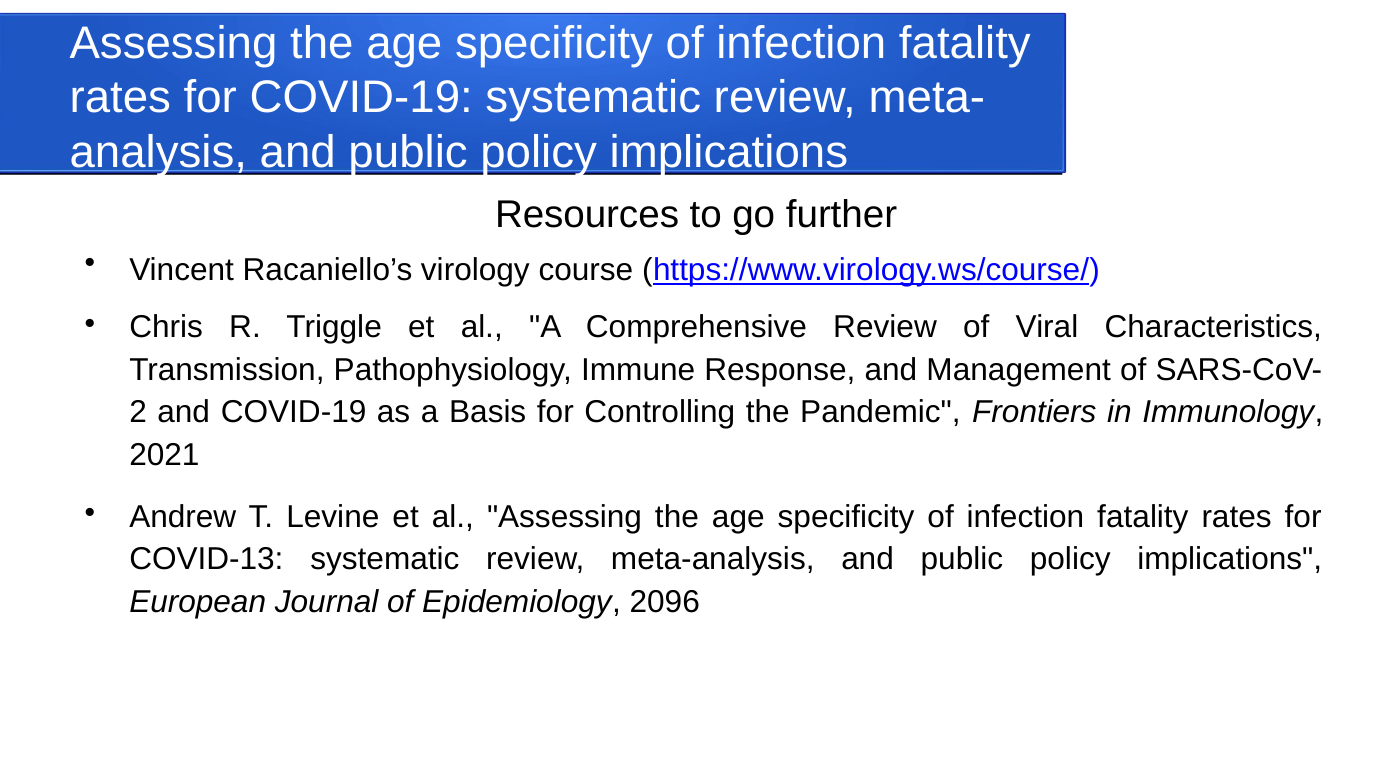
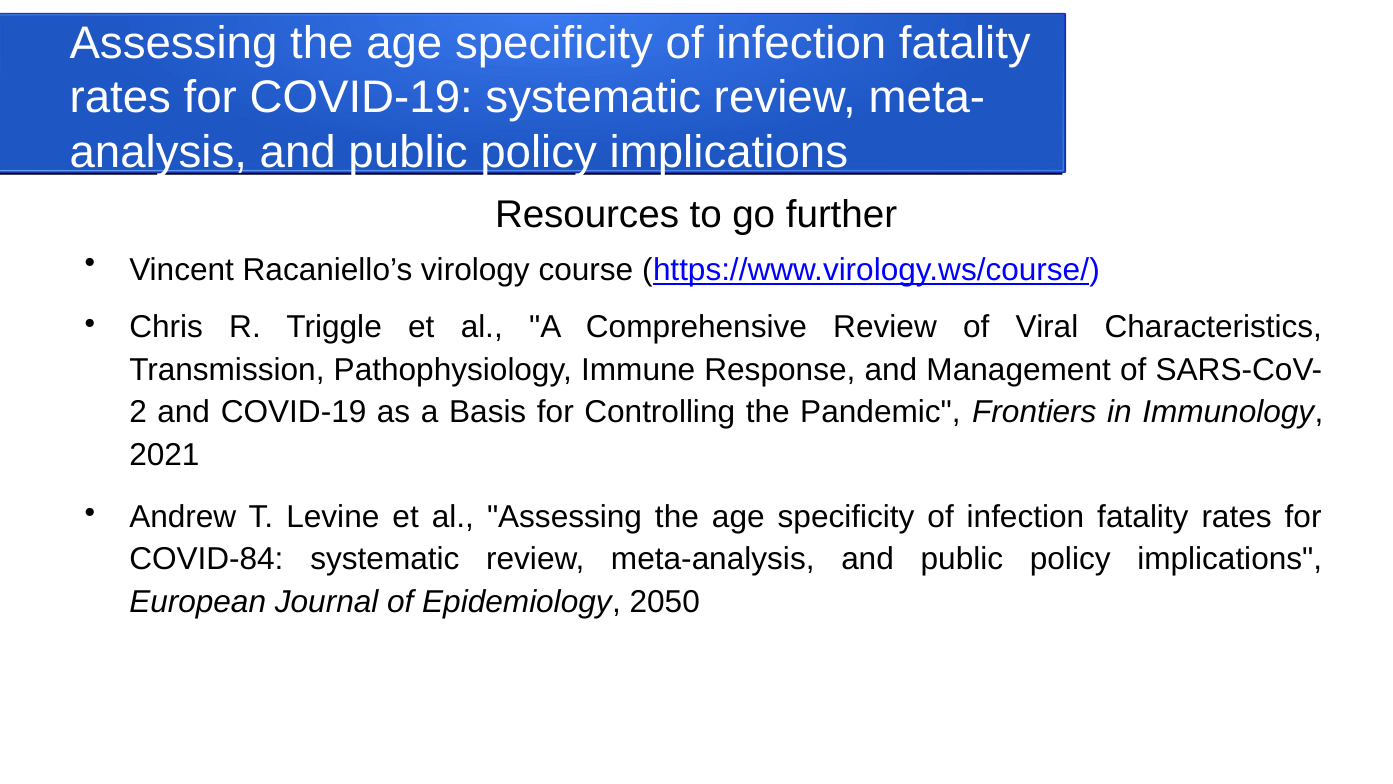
COVID-13: COVID-13 -> COVID-84
2096: 2096 -> 2050
